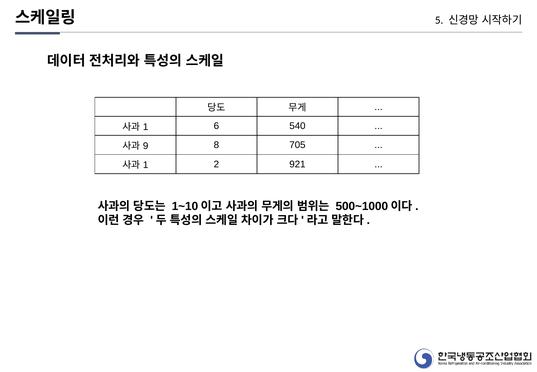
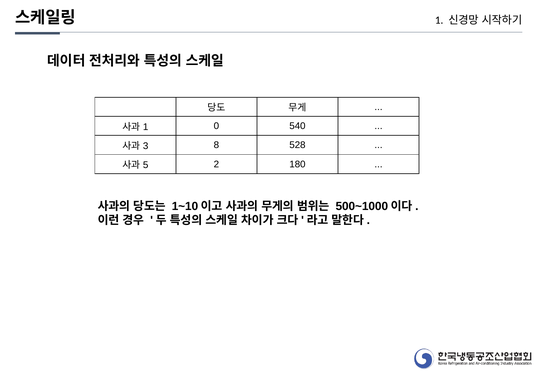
5 at (439, 20): 5 -> 1
6: 6 -> 0
9: 9 -> 3
705: 705 -> 528
1 at (146, 165): 1 -> 5
921: 921 -> 180
